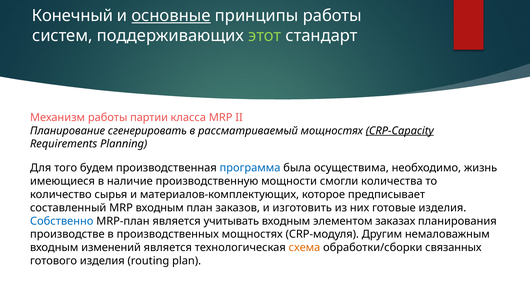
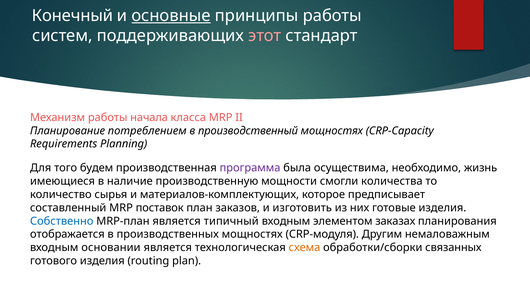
этот colour: light green -> pink
партии: партии -> начала
сгенерировать: сгенерировать -> потреблением
рассматриваемый: рассматриваемый -> производственный
CRP-Capacity underline: present -> none
программа colour: blue -> purple
MRP входным: входным -> поставок
учитывать: учитывать -> типичный
производстве: производстве -> отображается
изменений: изменений -> основании
